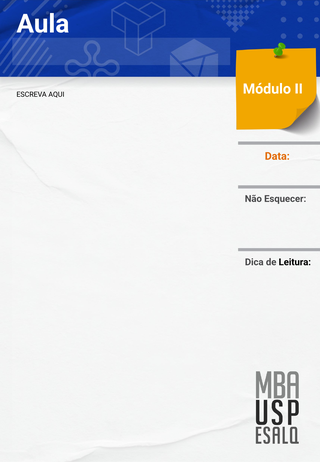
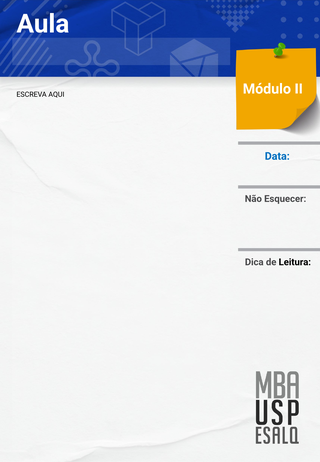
Data colour: orange -> blue
